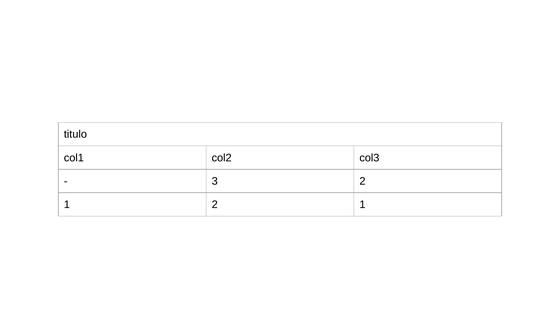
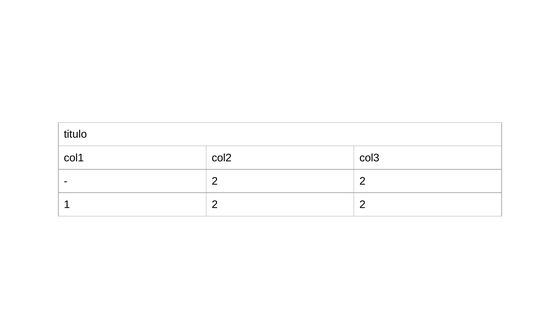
3 at (215, 181): 3 -> 2
1 2 1: 1 -> 2
